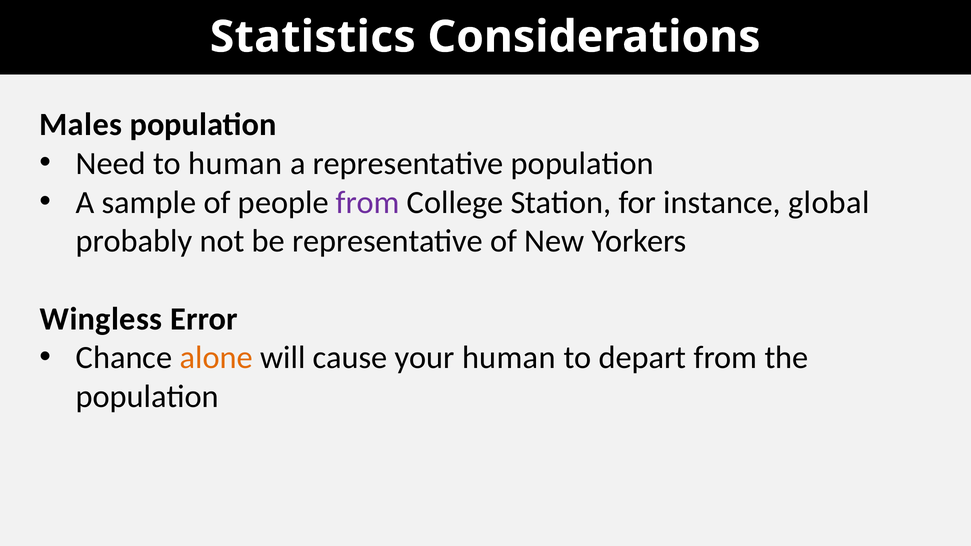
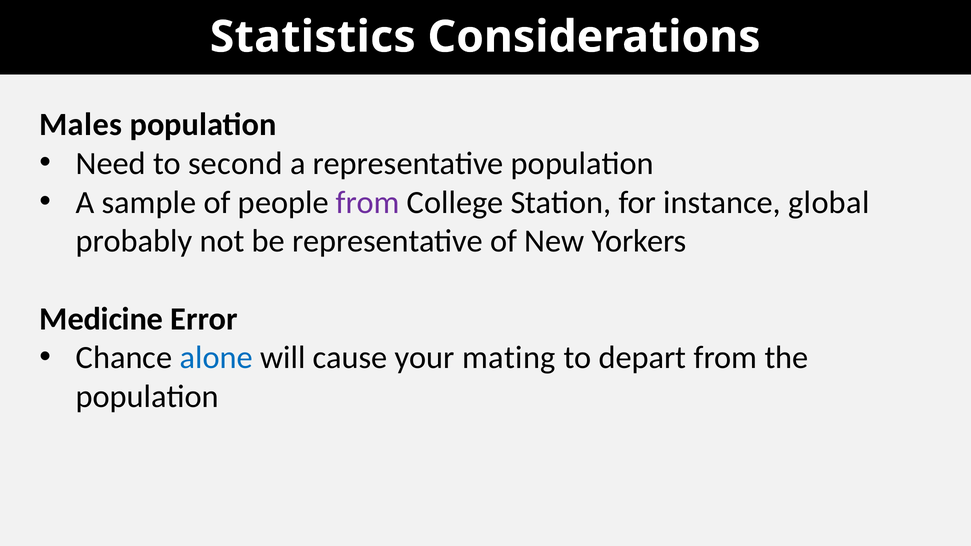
to human: human -> second
Wingless: Wingless -> Medicine
alone colour: orange -> blue
your human: human -> mating
